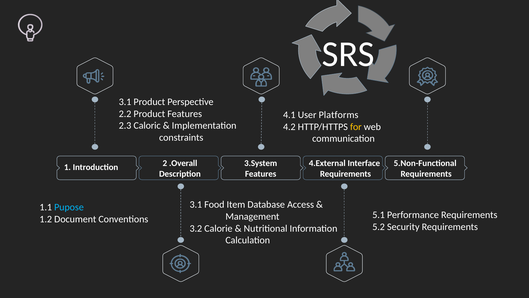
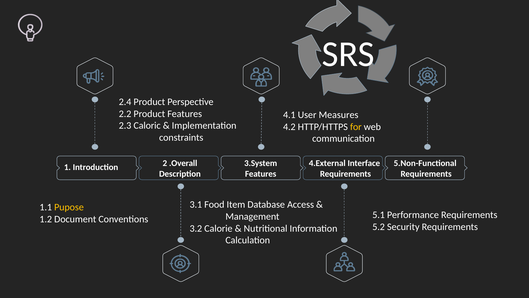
3.1 at (125, 102): 3.1 -> 2.4
Platforms: Platforms -> Measures
Pupose colour: light blue -> yellow
